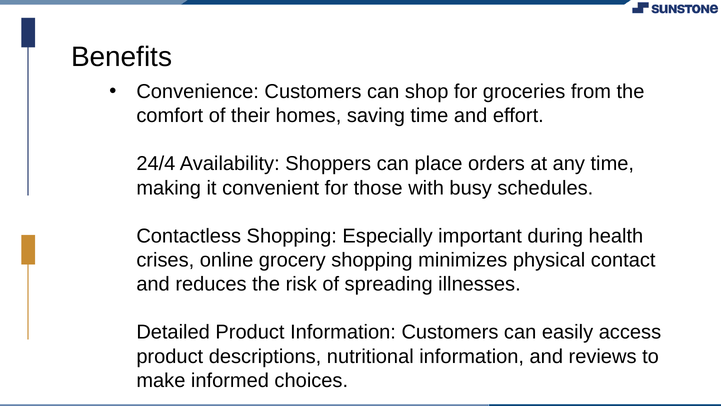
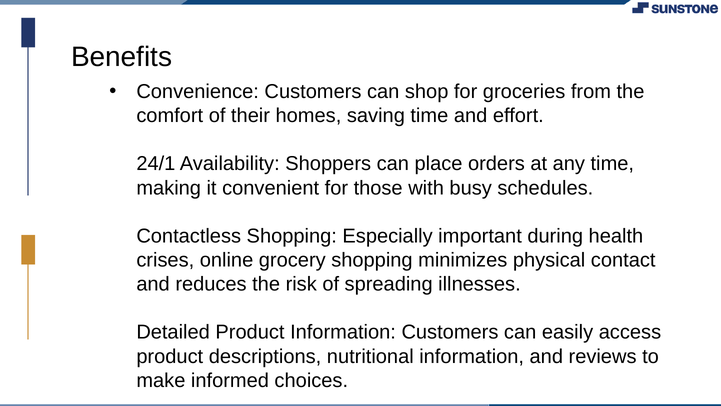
24/4: 24/4 -> 24/1
